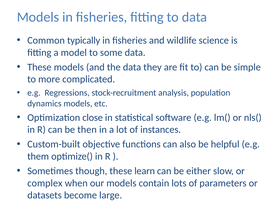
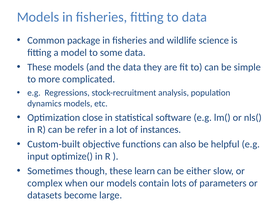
typically: typically -> package
then: then -> refer
them: them -> input
